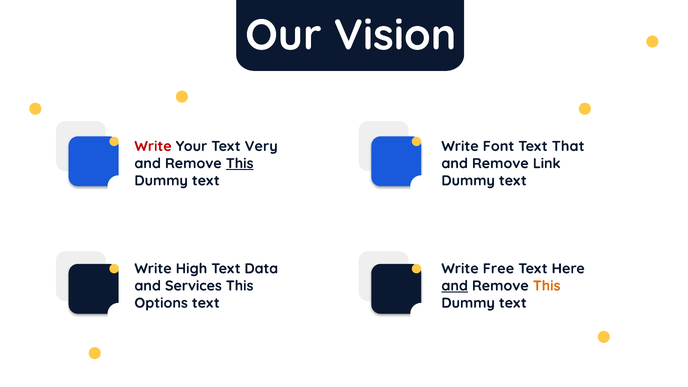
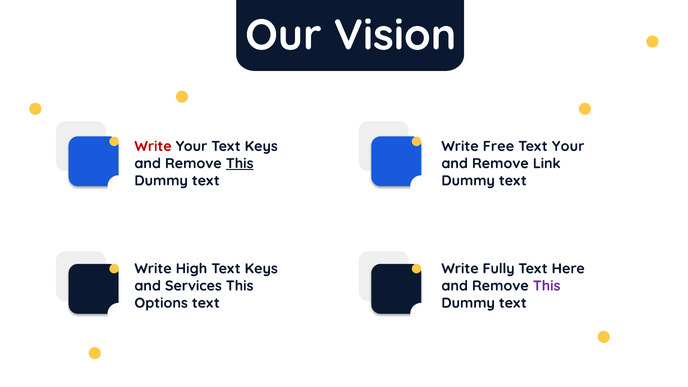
Your Text Very: Very -> Keys
Font: Font -> Free
Text That: That -> Your
Data at (261, 269): Data -> Keys
Free: Free -> Fully
and at (455, 286) underline: present -> none
This at (547, 286) colour: orange -> purple
